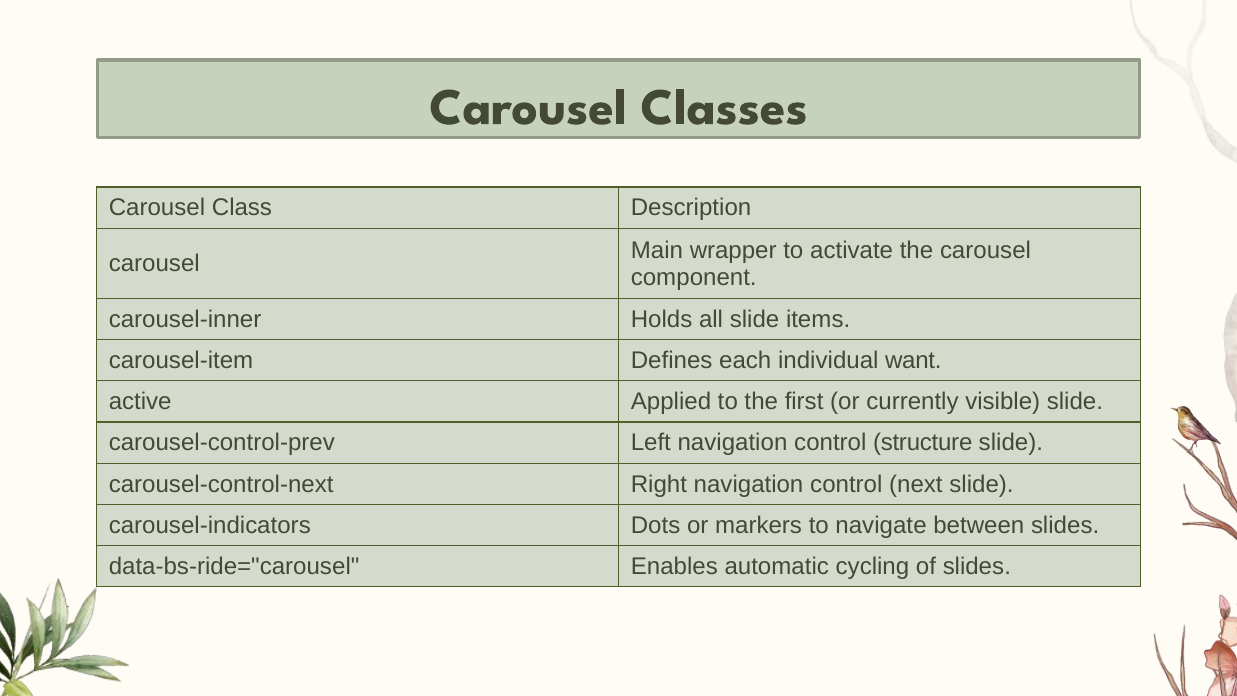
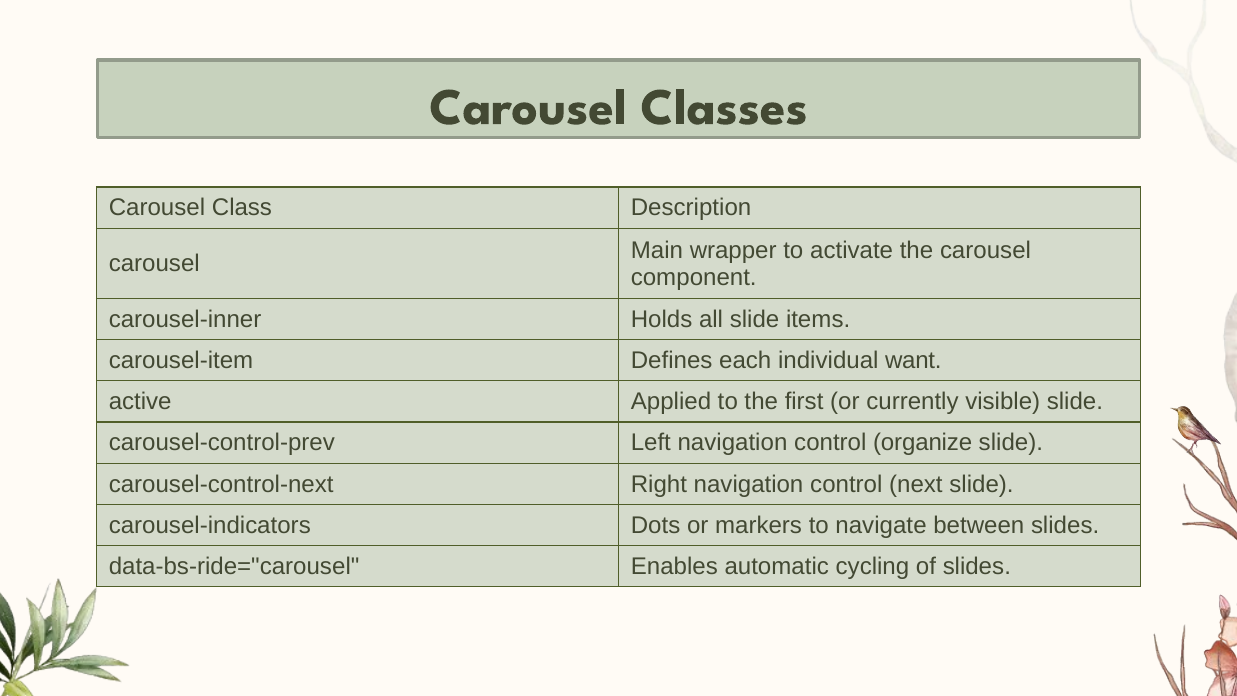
structure: structure -> organize
